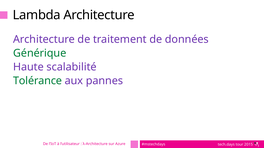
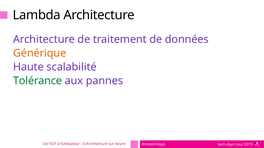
Générique colour: green -> orange
